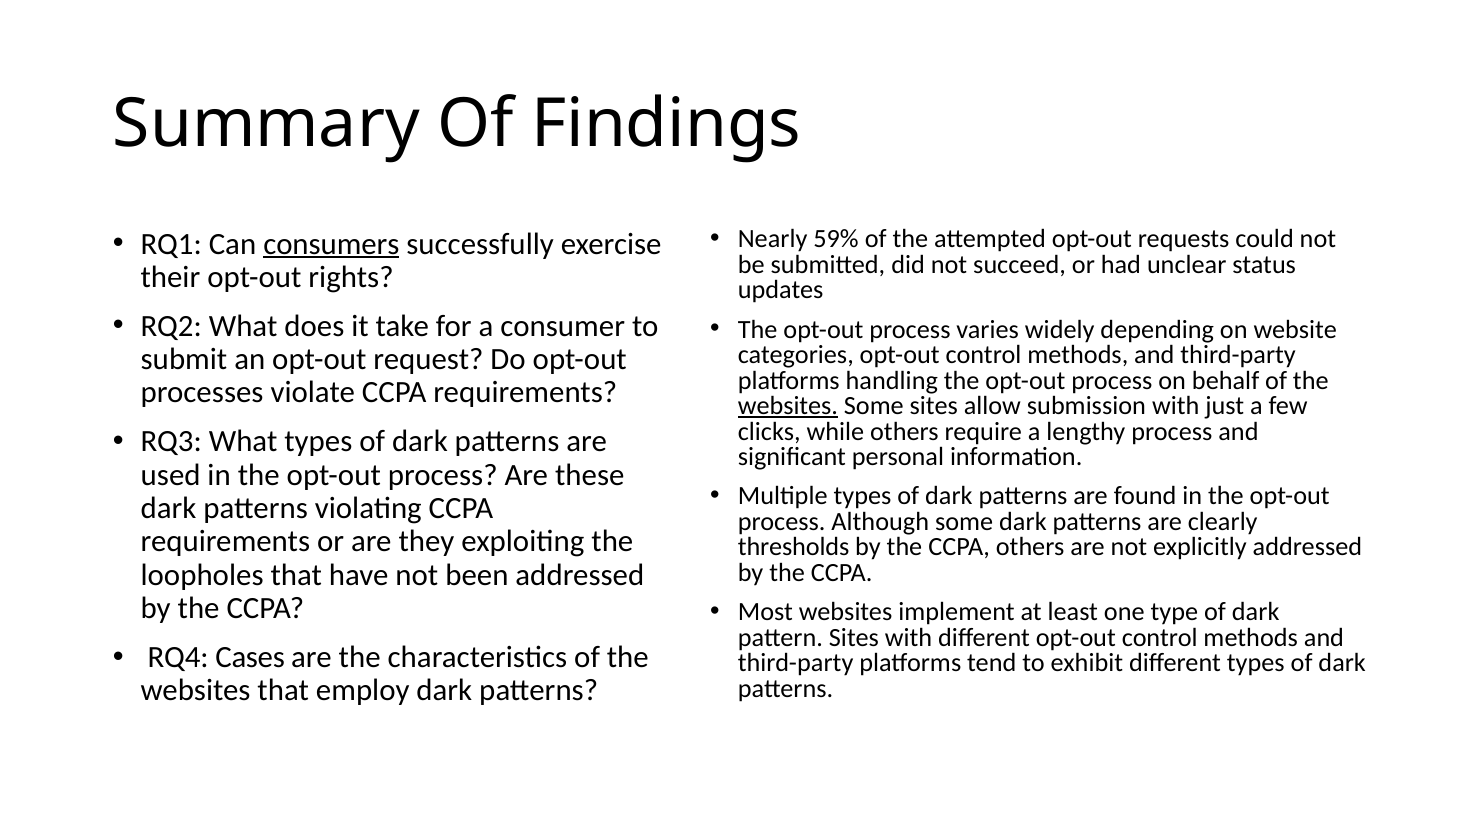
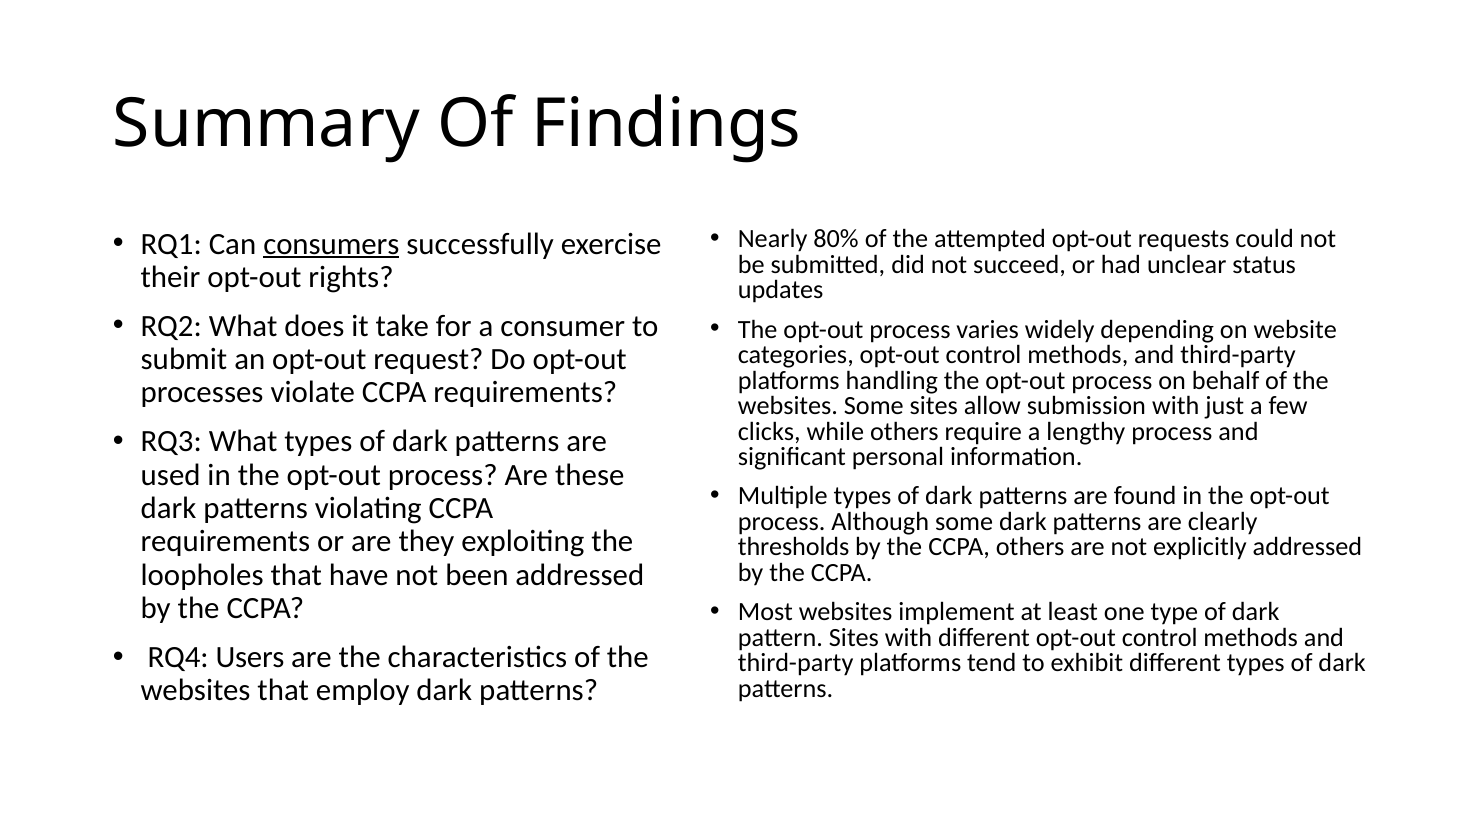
59%: 59% -> 80%
websites at (788, 406) underline: present -> none
Cases: Cases -> Users
